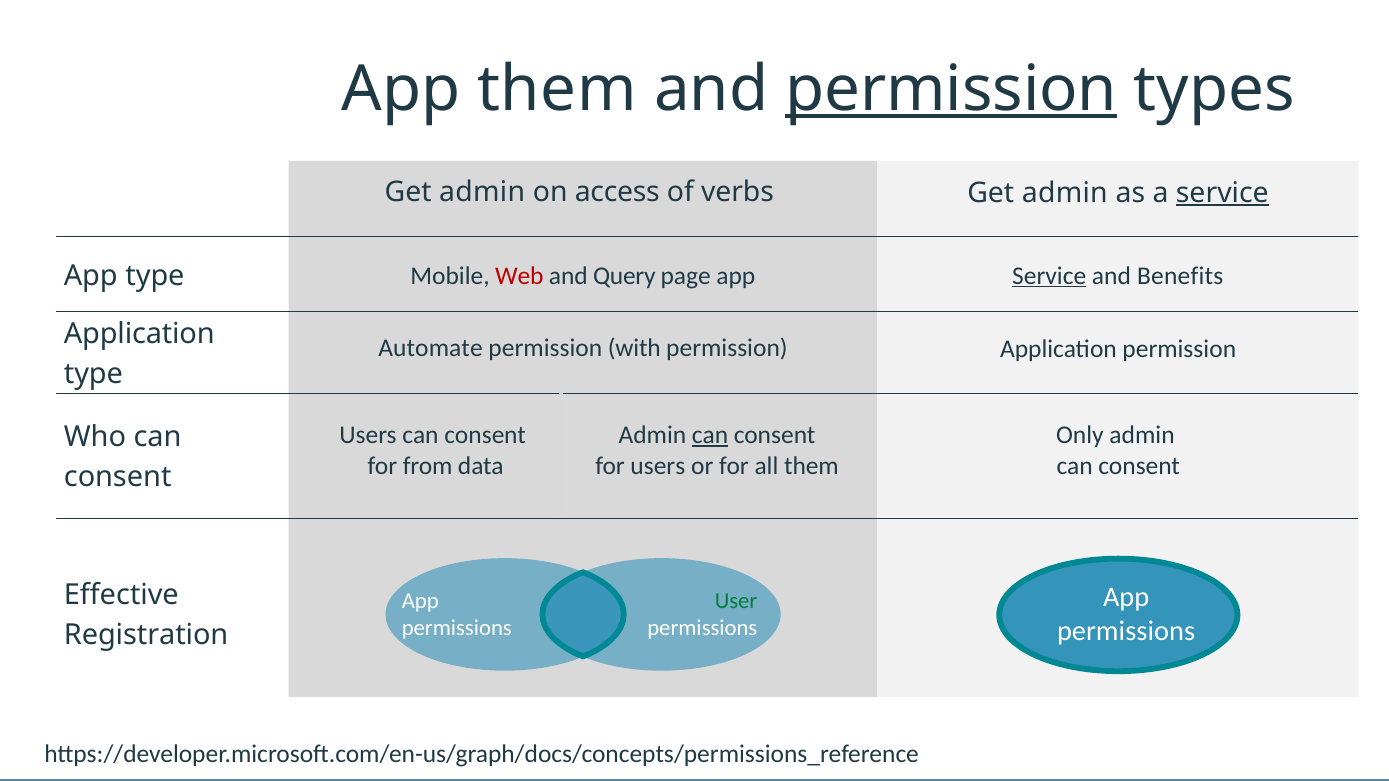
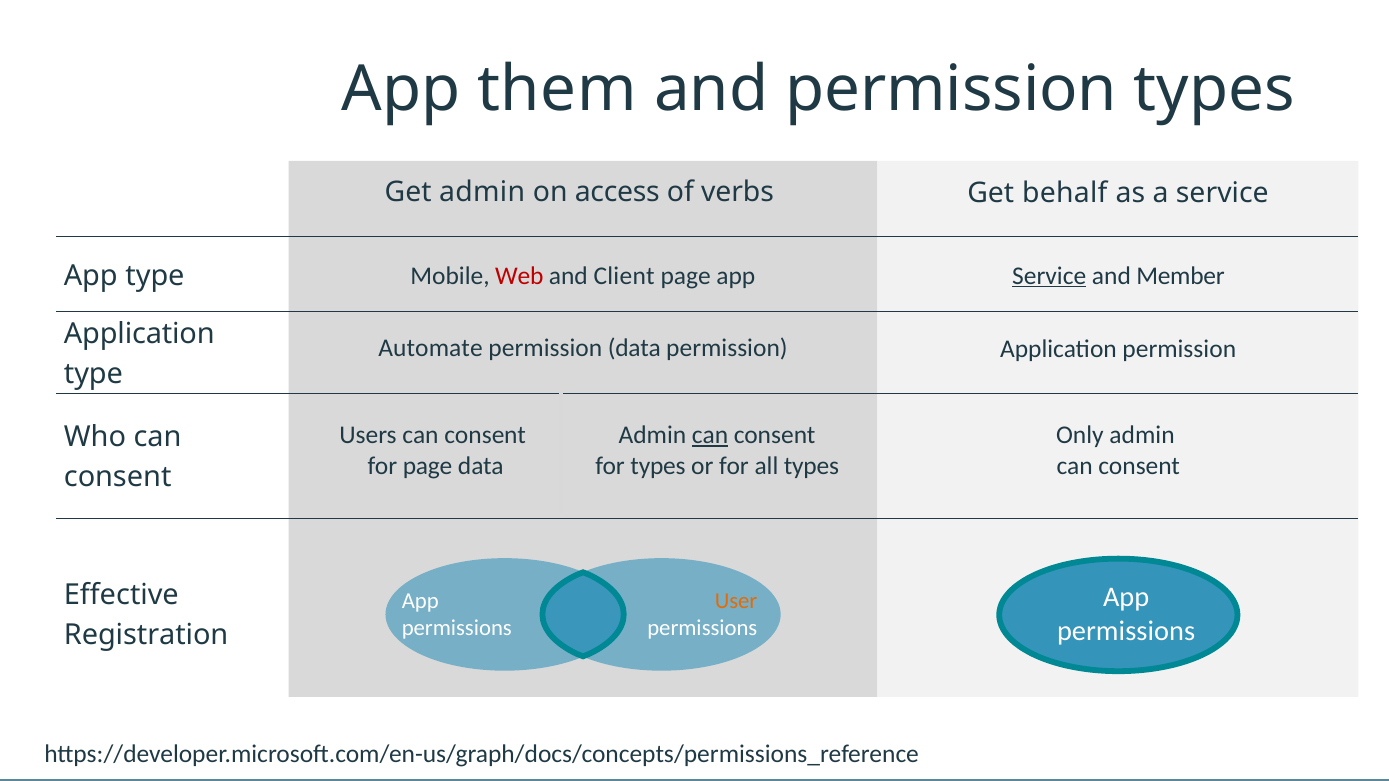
permission at (951, 89) underline: present -> none
admin at (1065, 193): admin -> behalf
service at (1222, 193) underline: present -> none
Query: Query -> Client
Benefits: Benefits -> Member
permission with: with -> data
for from: from -> page
for users: users -> types
all them: them -> types
User colour: green -> orange
